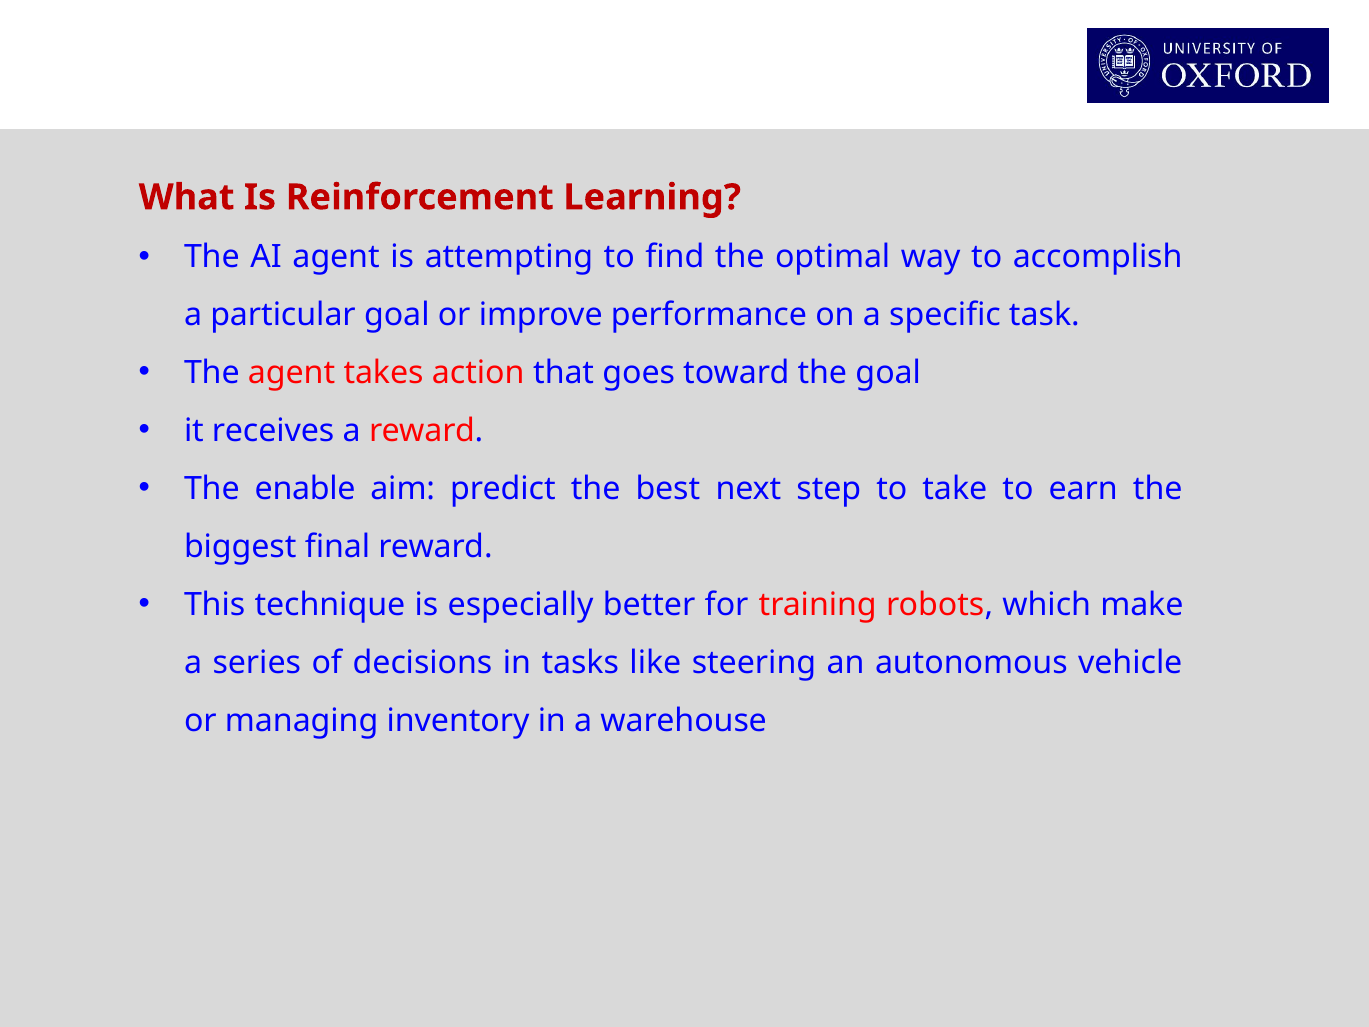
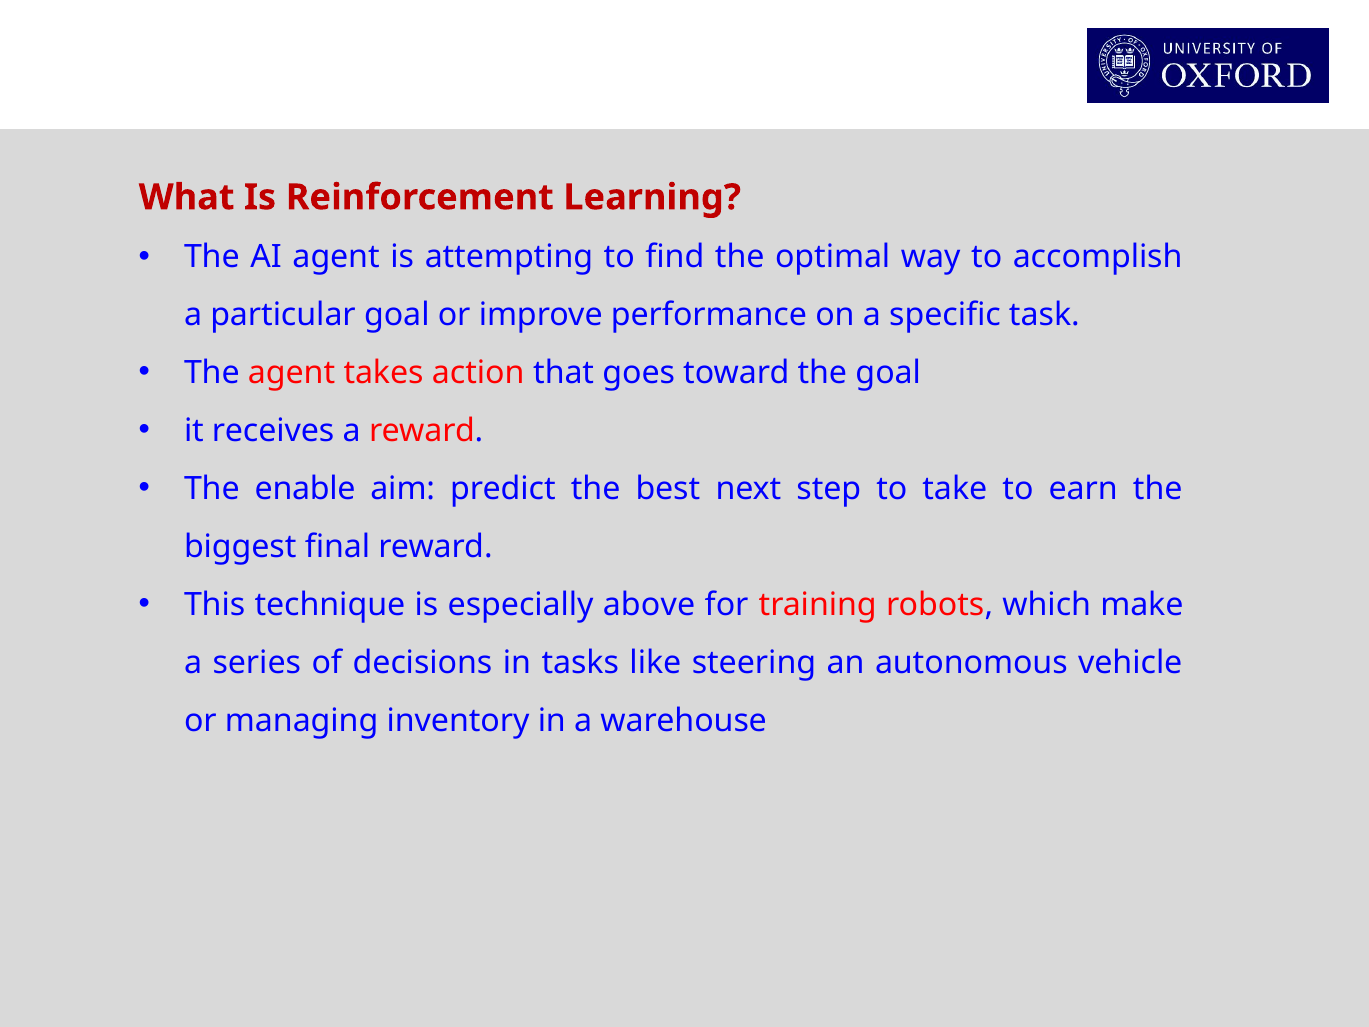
better: better -> above
